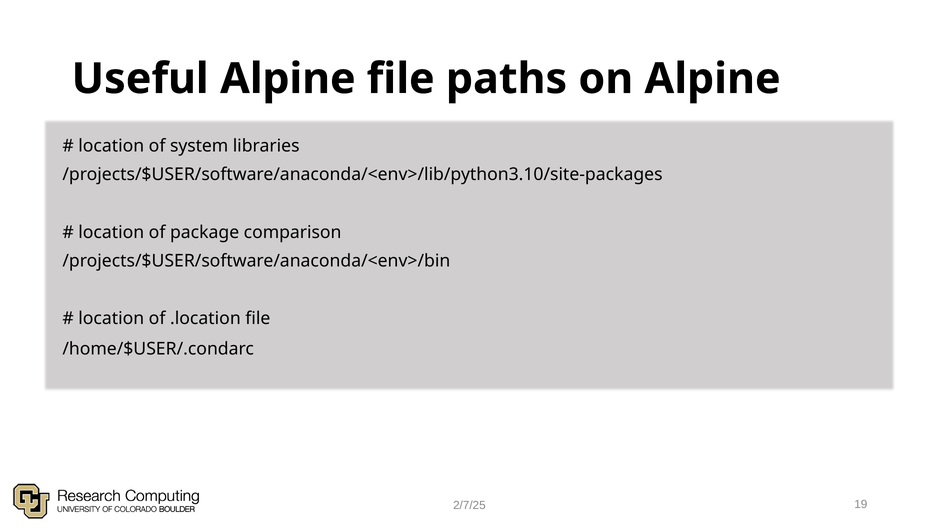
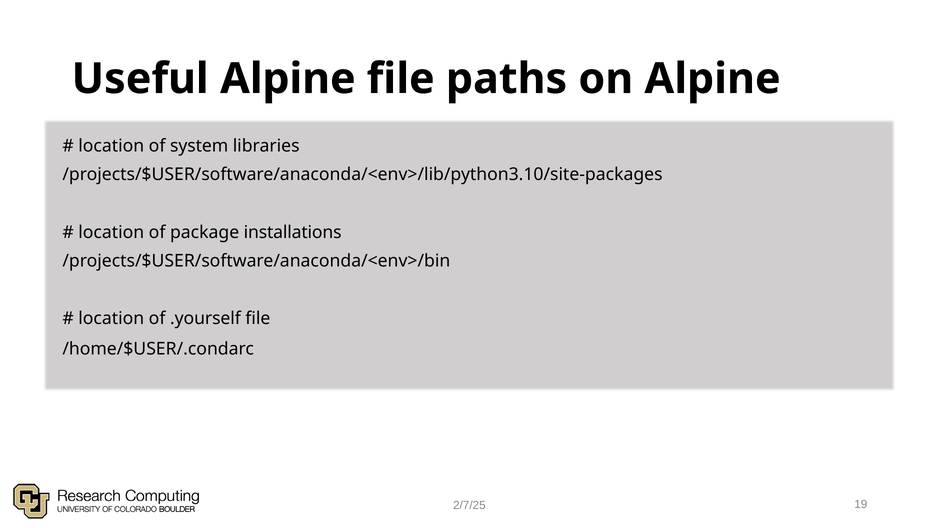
comparison: comparison -> installations
.location: .location -> .yourself
